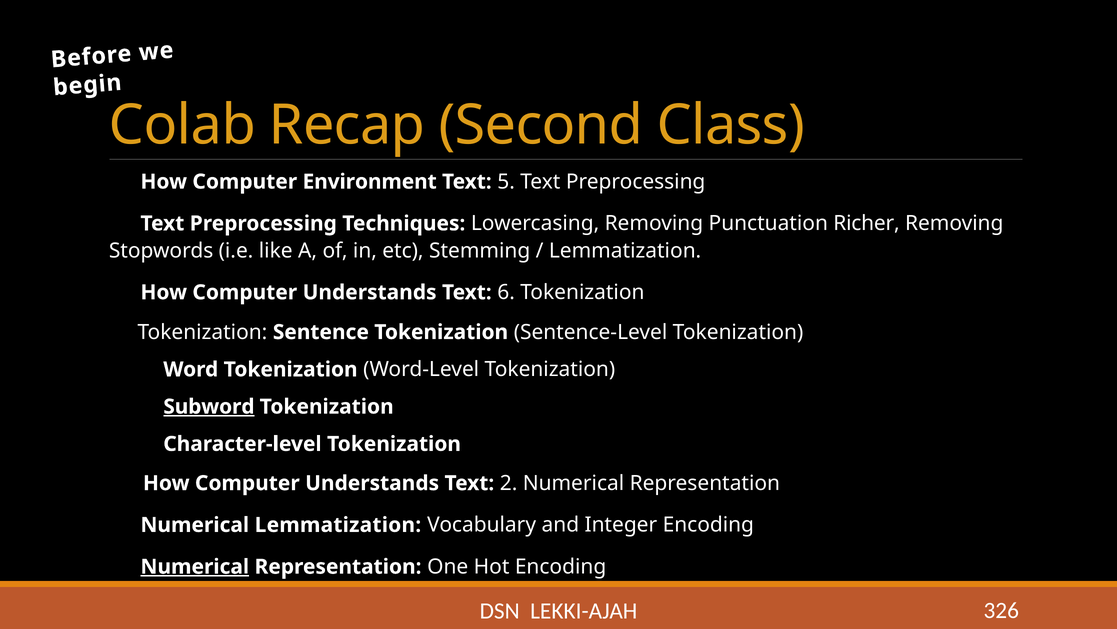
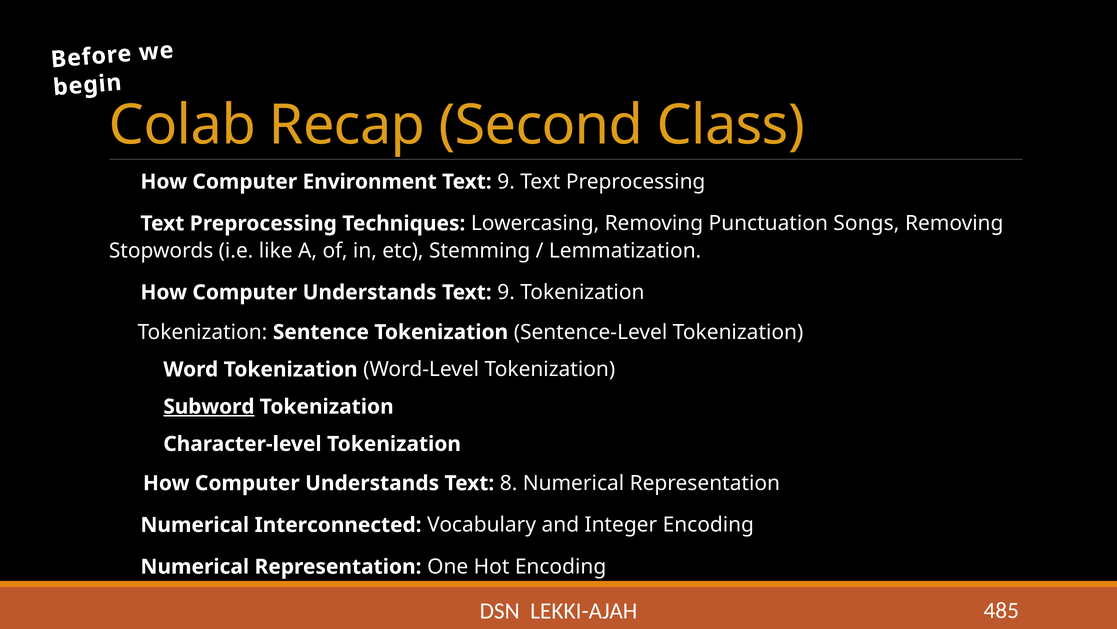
1️⃣ 5: 5 -> 9
Richer: Richer -> Songs
3️⃣ 6: 6 -> 9
2: 2 -> 8
Numerical Lemmatization: Lemmatization -> Interconnected
Numerical at (195, 566) underline: present -> none
326: 326 -> 485
